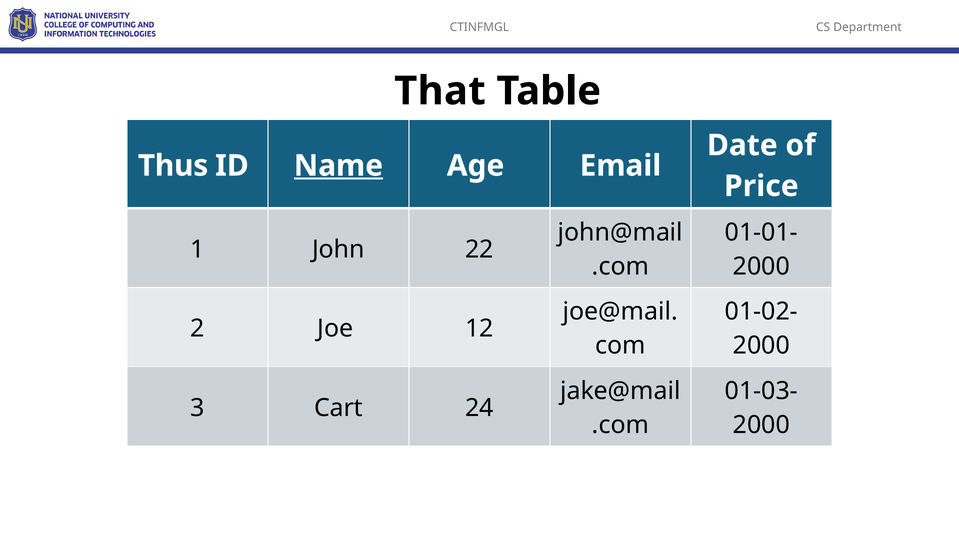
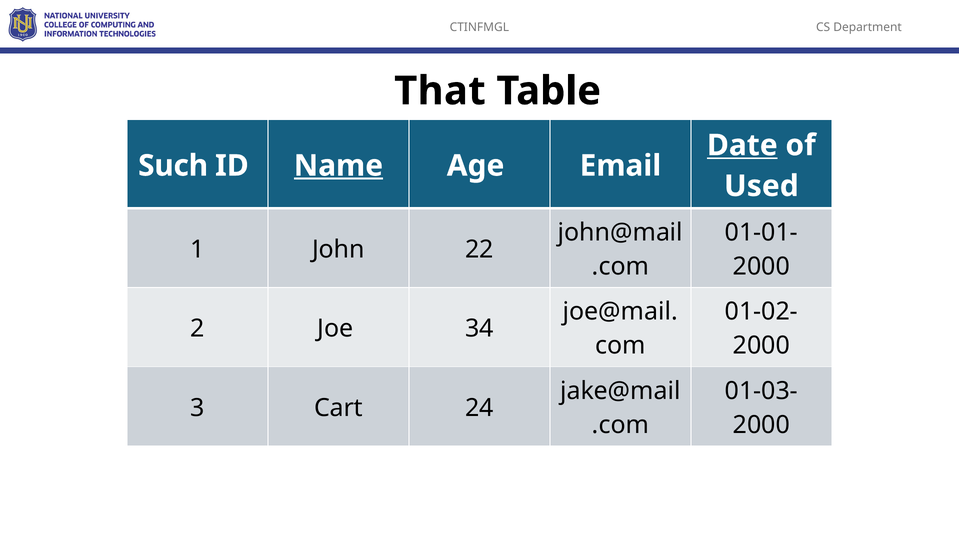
Date underline: none -> present
Thus: Thus -> Such
Price: Price -> Used
12: 12 -> 34
